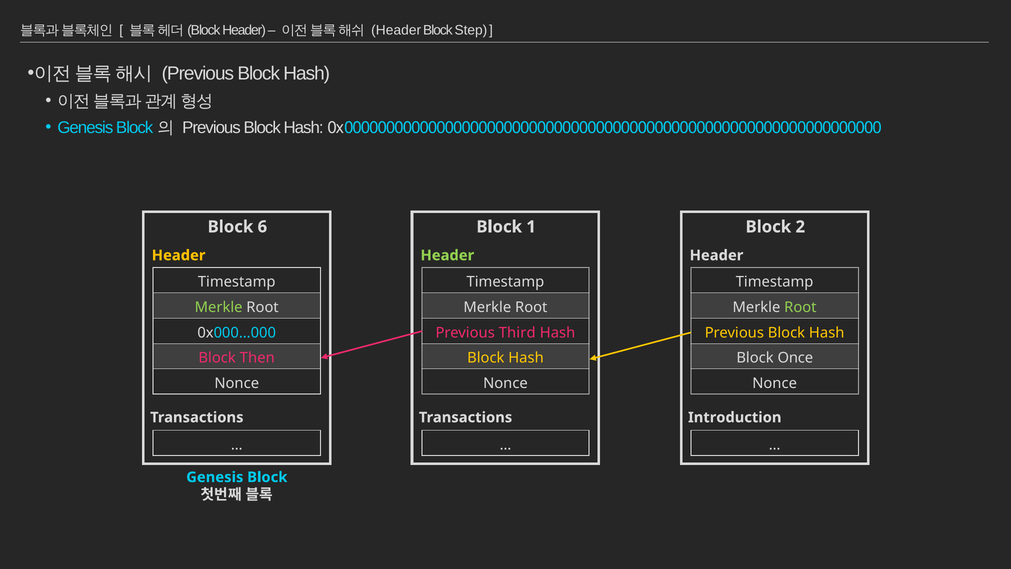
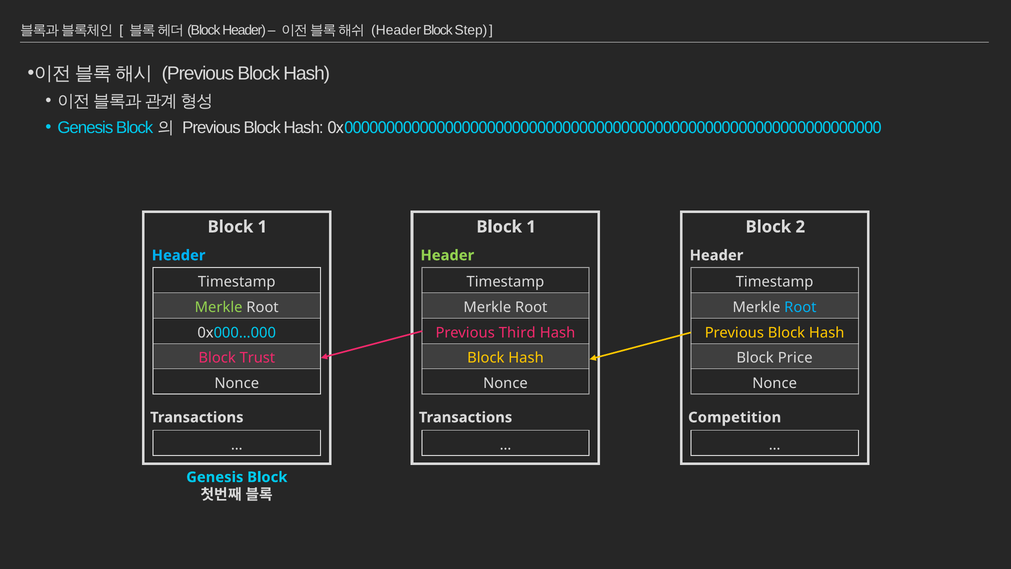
6 at (262, 227): 6 -> 1
Header at (179, 255) colour: yellow -> light blue
Root at (800, 307) colour: light green -> light blue
Then: Then -> Trust
Once: Once -> Price
Introduction: Introduction -> Competition
